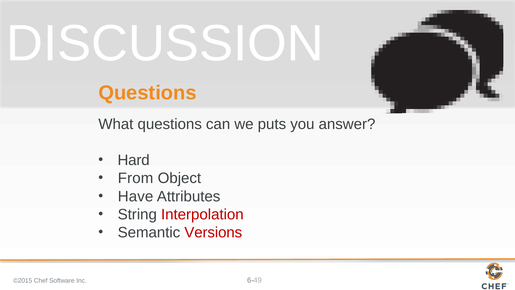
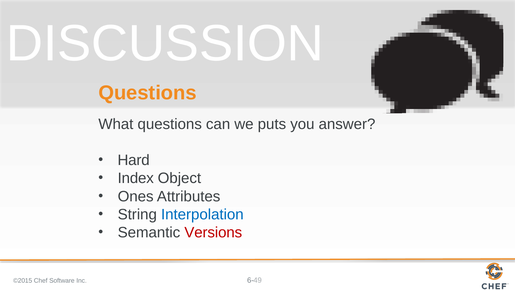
From: From -> Index
Have: Have -> Ones
Interpolation colour: red -> blue
